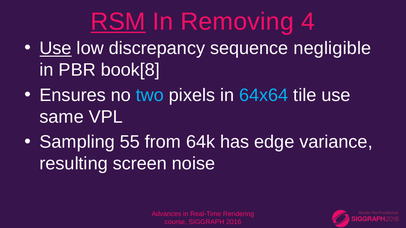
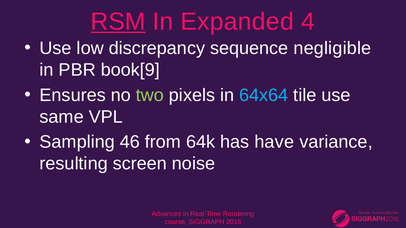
Removing: Removing -> Expanded
Use at (56, 48) underline: present -> none
book[8: book[8 -> book[9
two colour: light blue -> light green
55: 55 -> 46
edge: edge -> have
